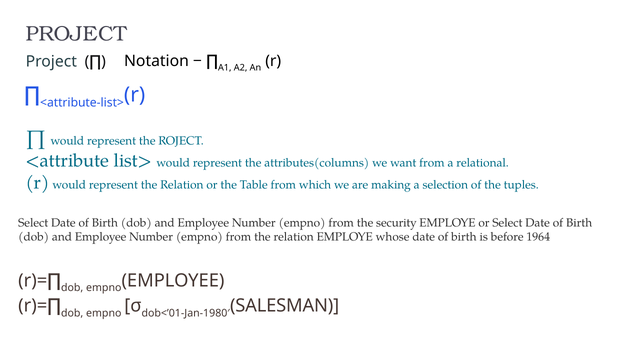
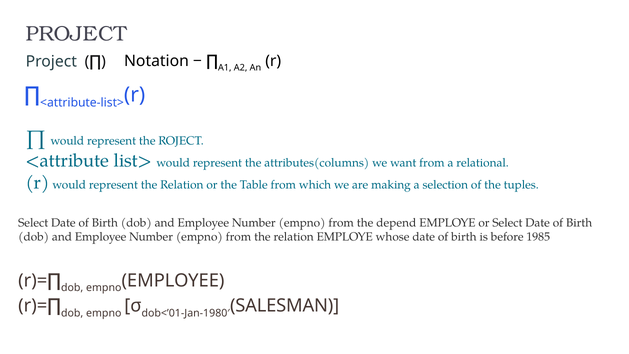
security: security -> depend
1964: 1964 -> 1985
